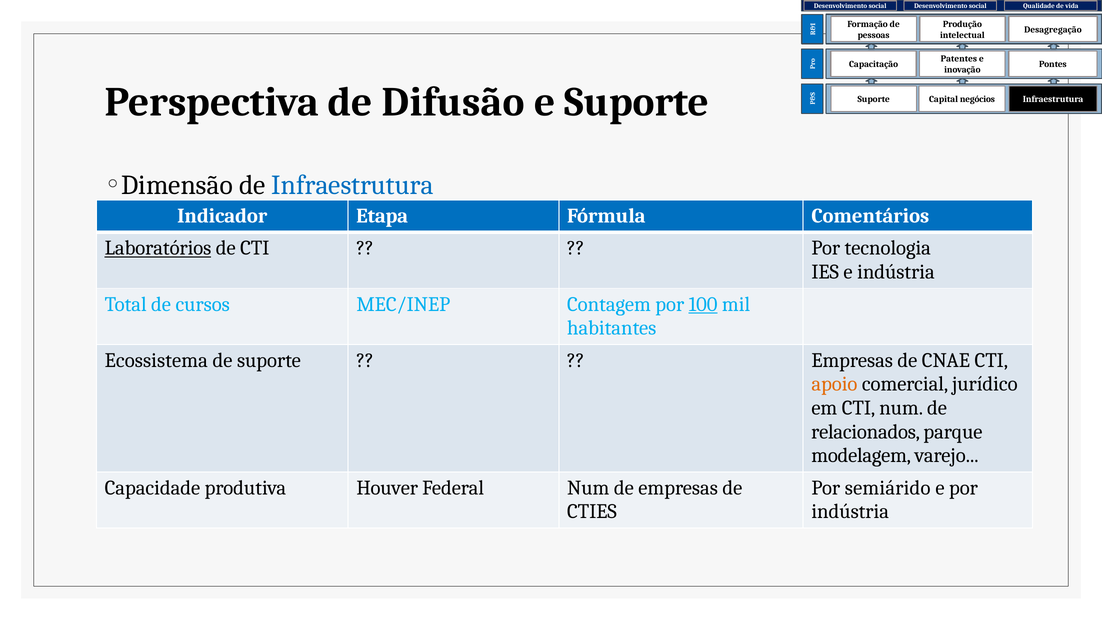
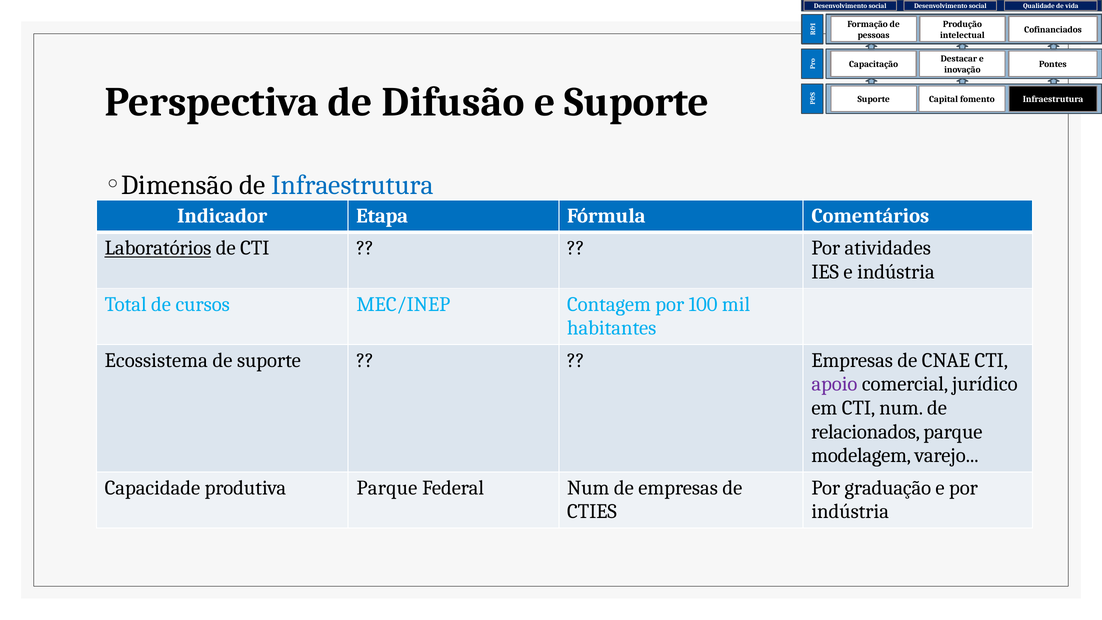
Desagregação: Desagregação -> Cofinanciados
Patentes: Patentes -> Destacar
negócios: negócios -> fomento
tecnologia: tecnologia -> atividades
100 underline: present -> none
apoio colour: orange -> purple
produtiva Houver: Houver -> Parque
semiárido: semiárido -> graduação
